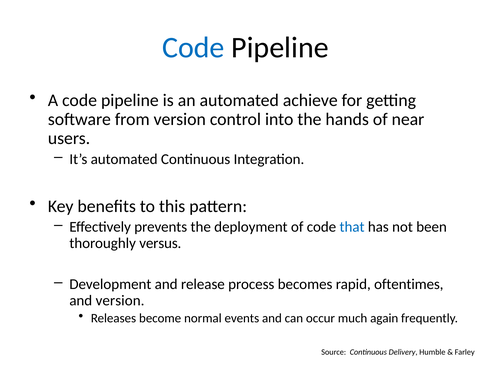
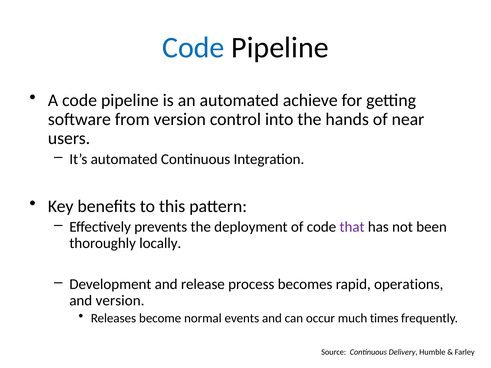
that colour: blue -> purple
versus: versus -> locally
oftentimes: oftentimes -> operations
again: again -> times
